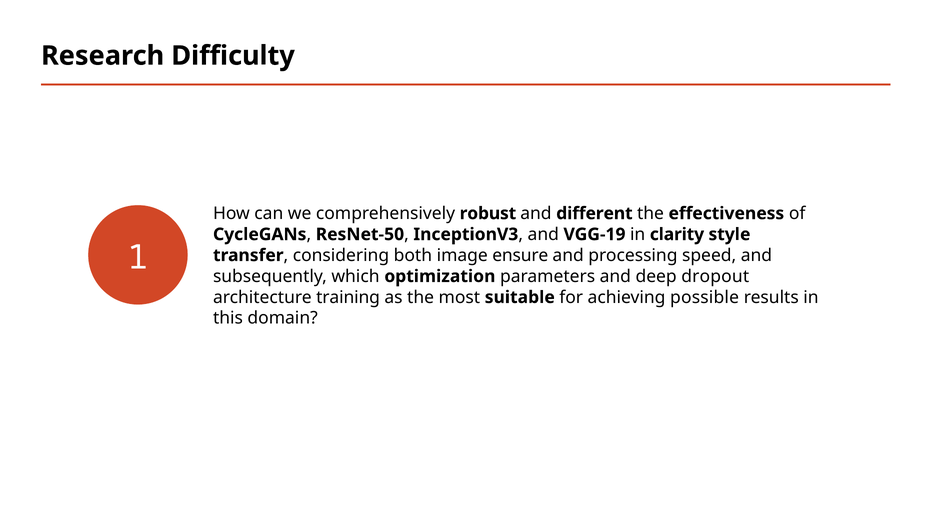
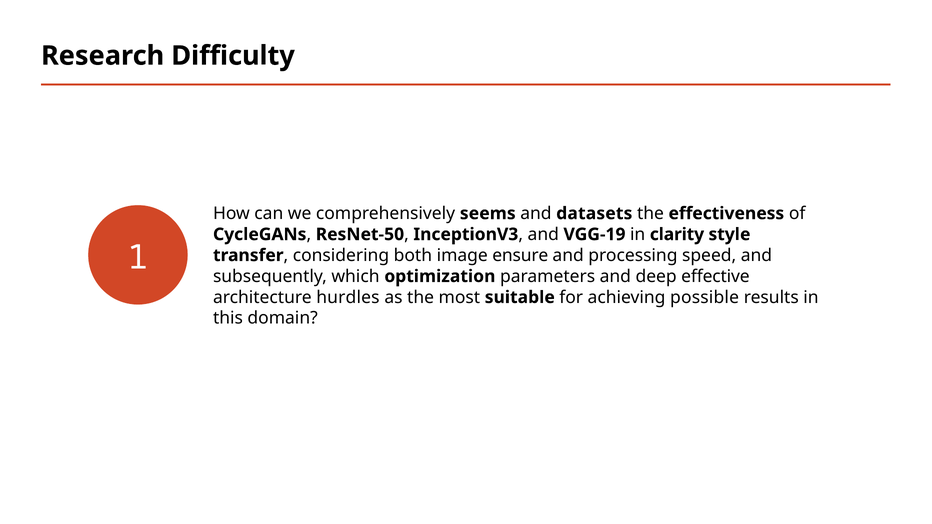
robust: robust -> seems
different: different -> datasets
dropout: dropout -> effective
training: training -> hurdles
